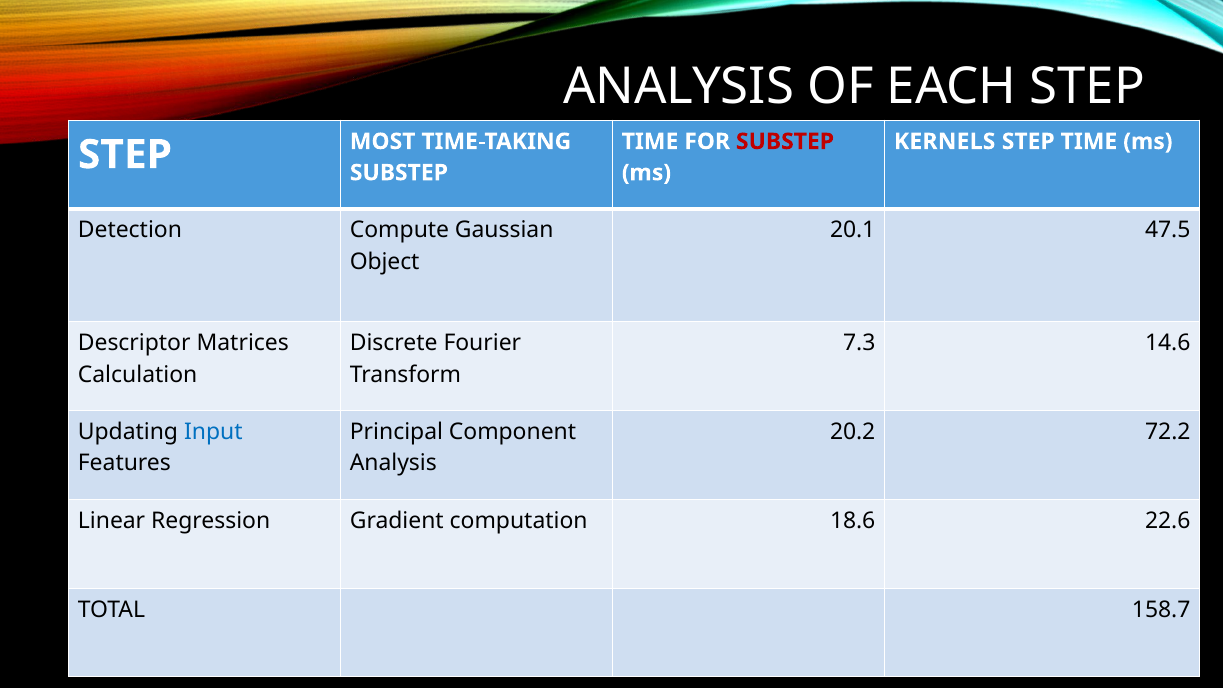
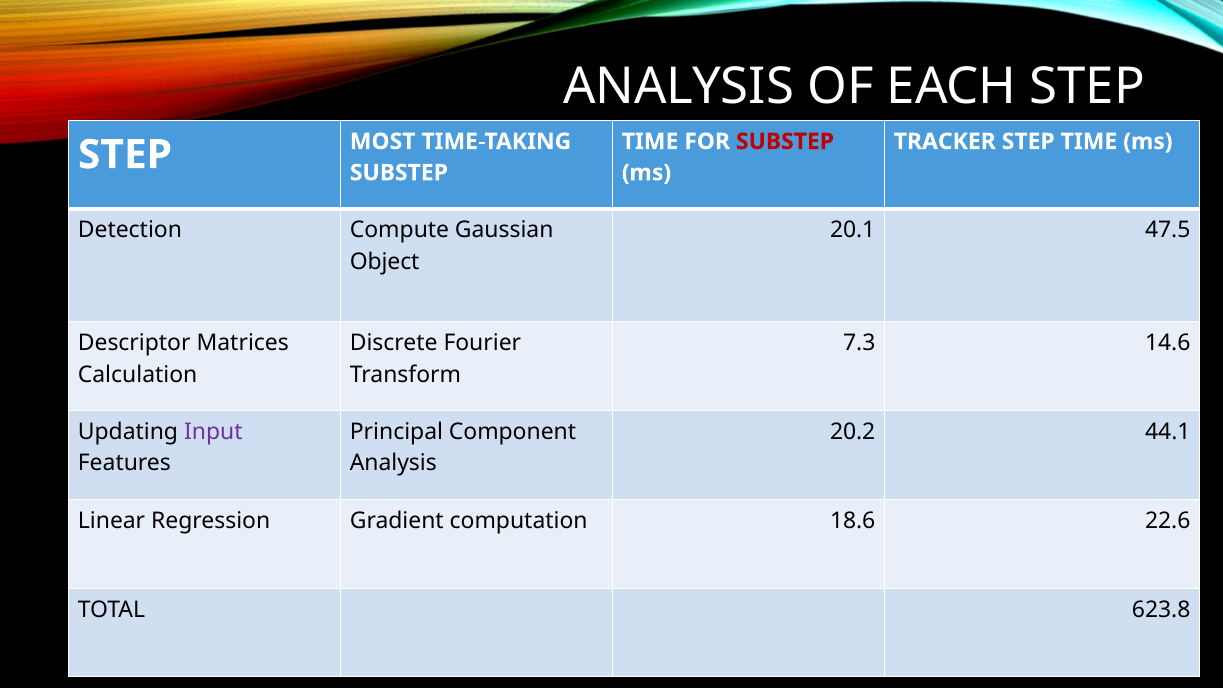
KERNELS: KERNELS -> TRACKER
Input colour: blue -> purple
72.2: 72.2 -> 44.1
158.7: 158.7 -> 623.8
